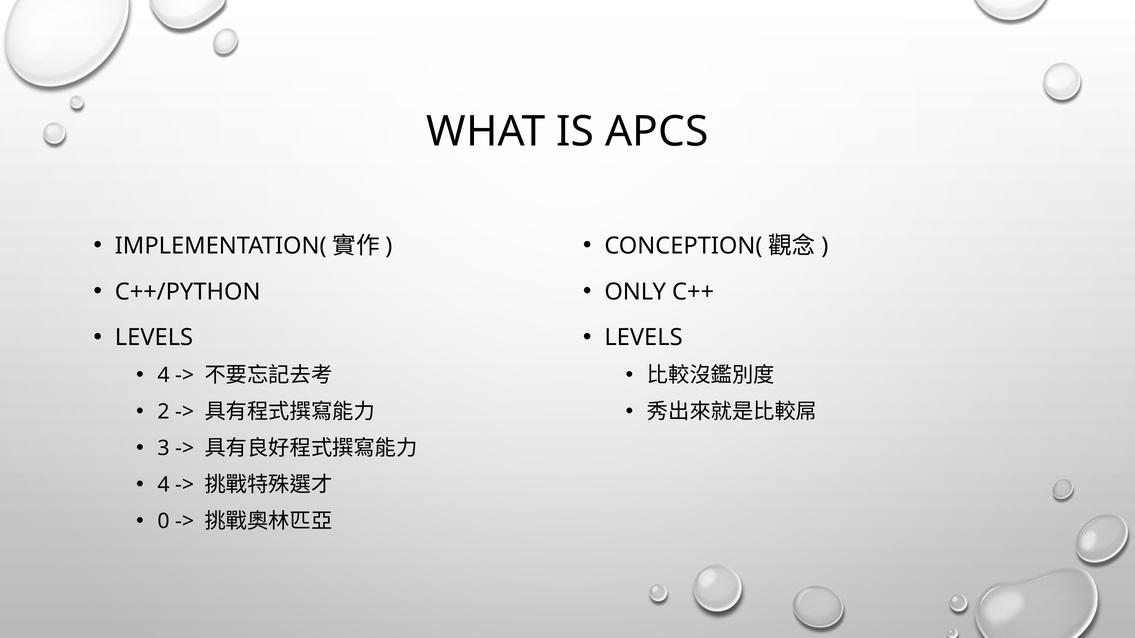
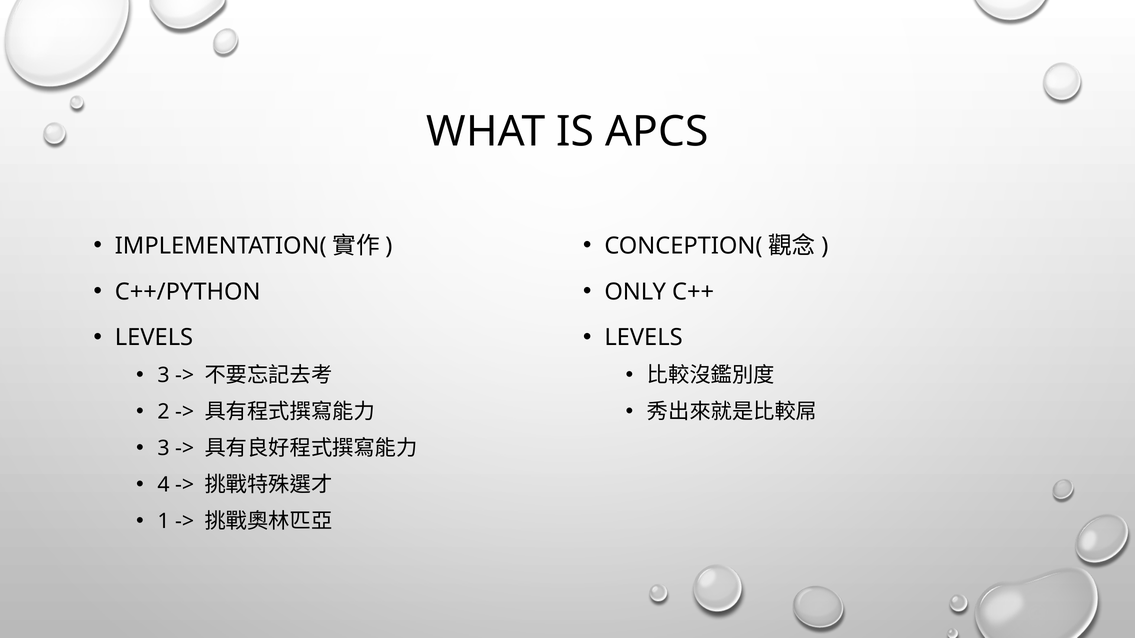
4 at (163, 376): 4 -> 3
0: 0 -> 1
